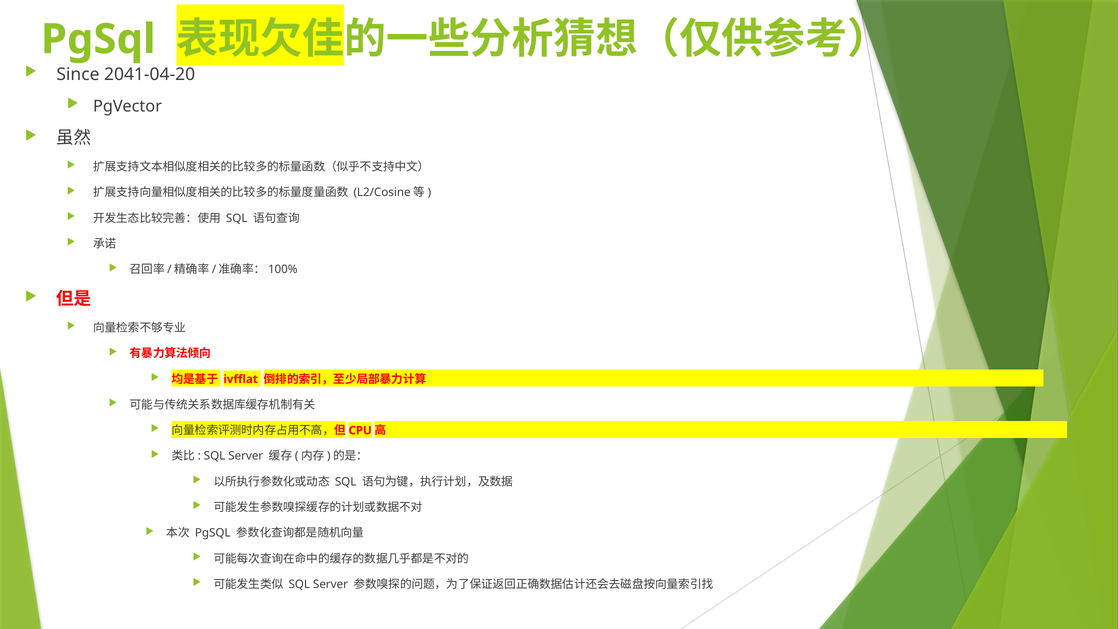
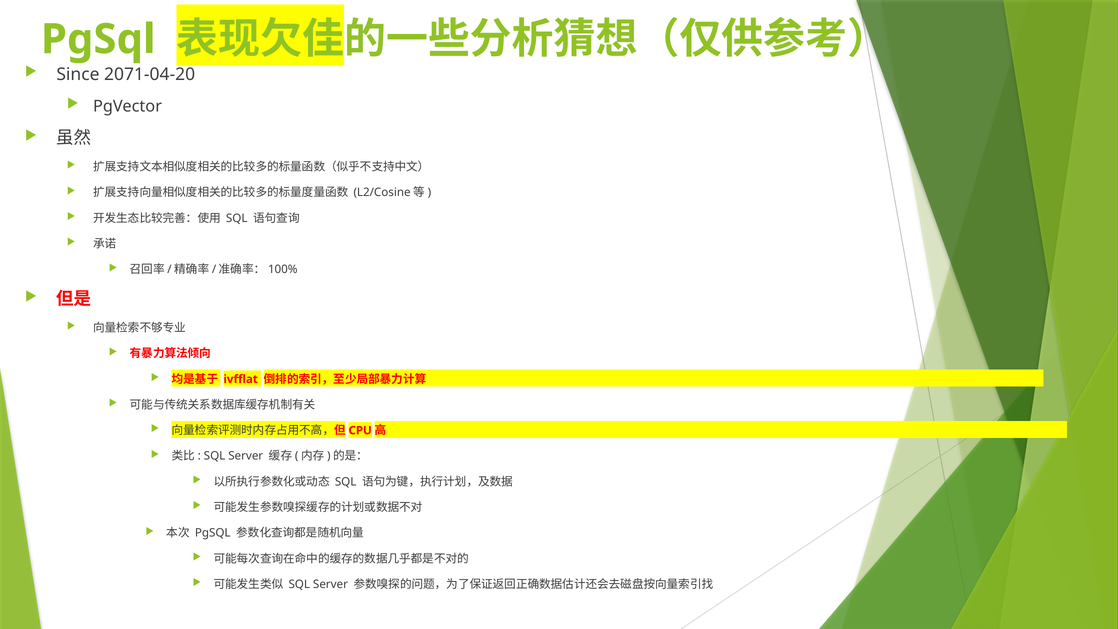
2041-04-20: 2041-04-20 -> 2071-04-20
